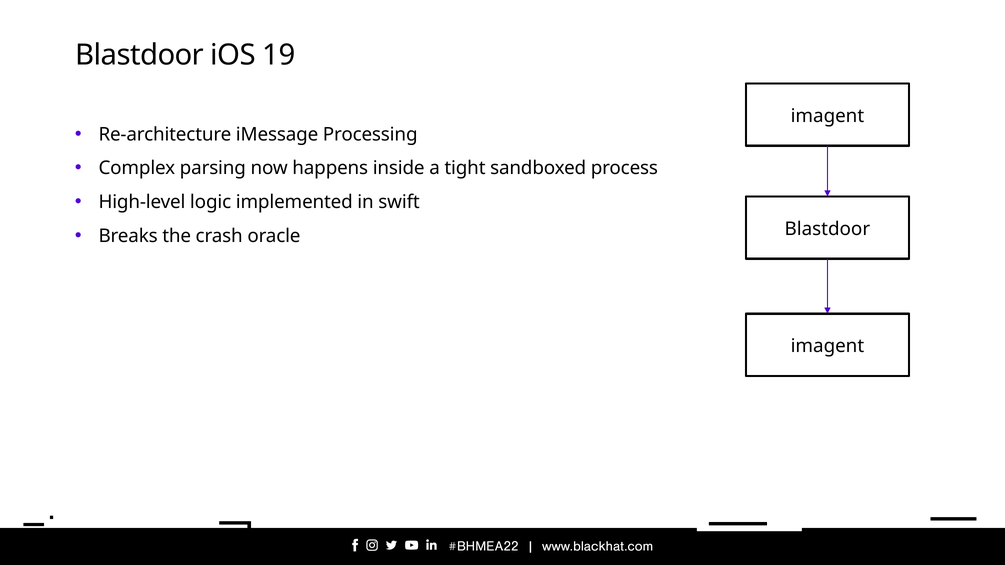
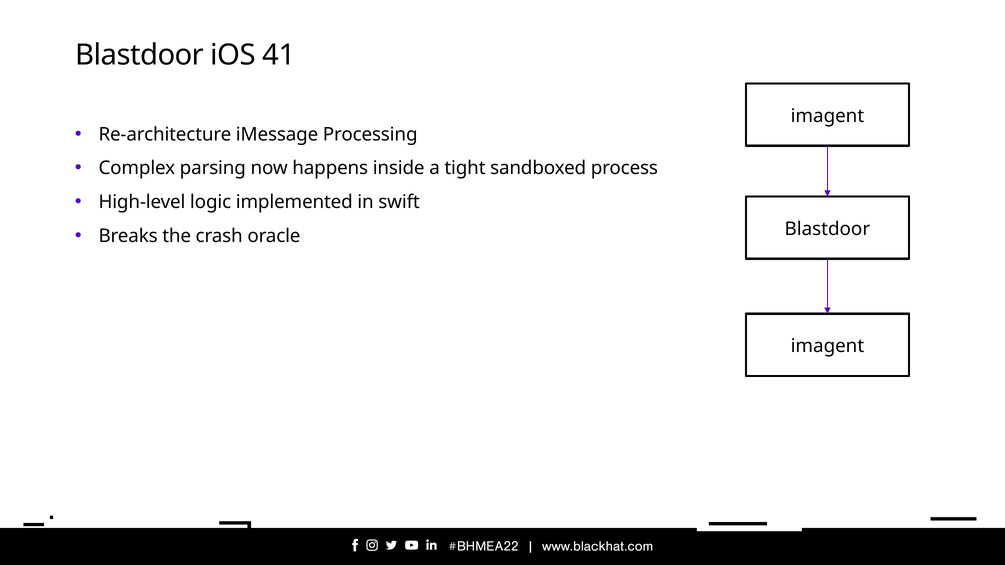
19: 19 -> 41
